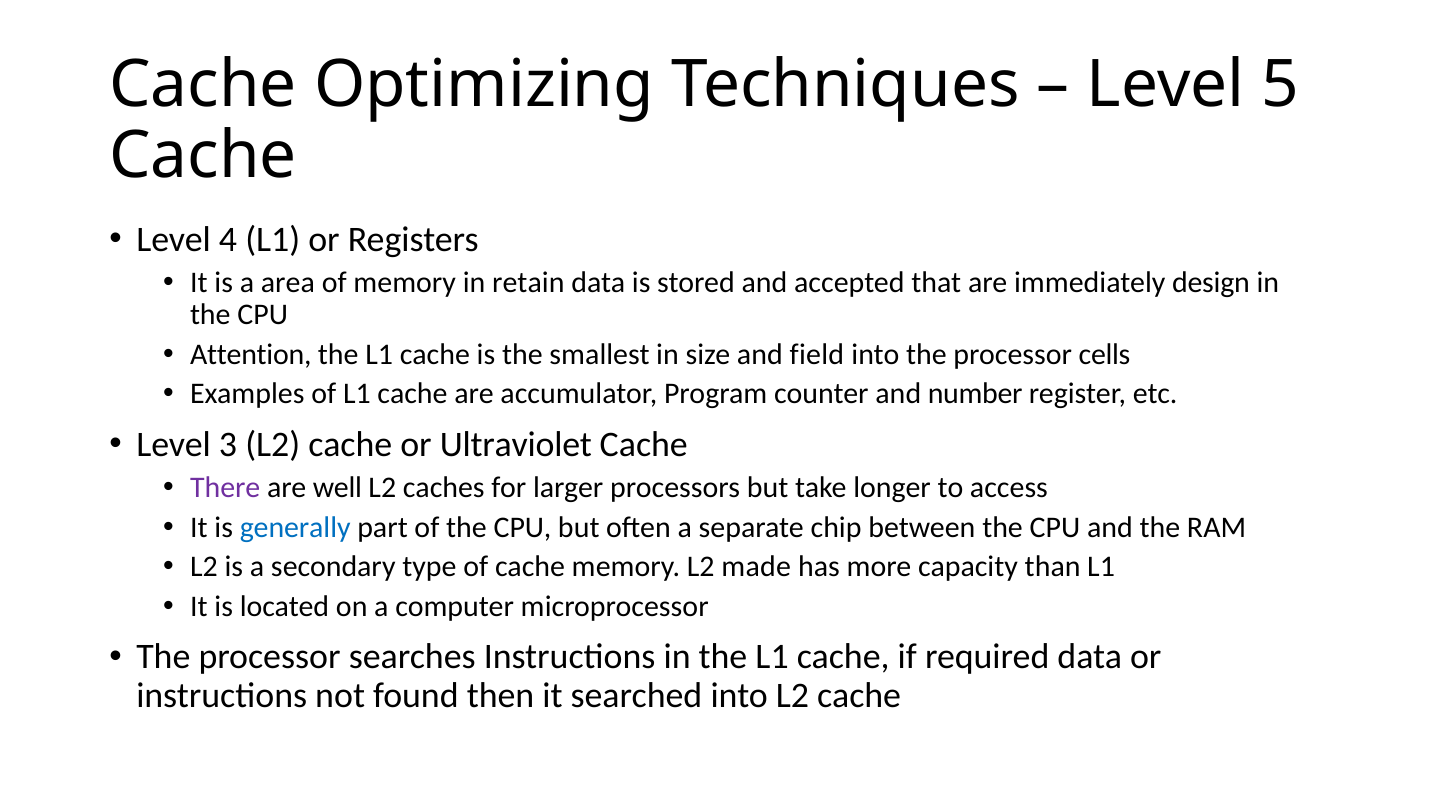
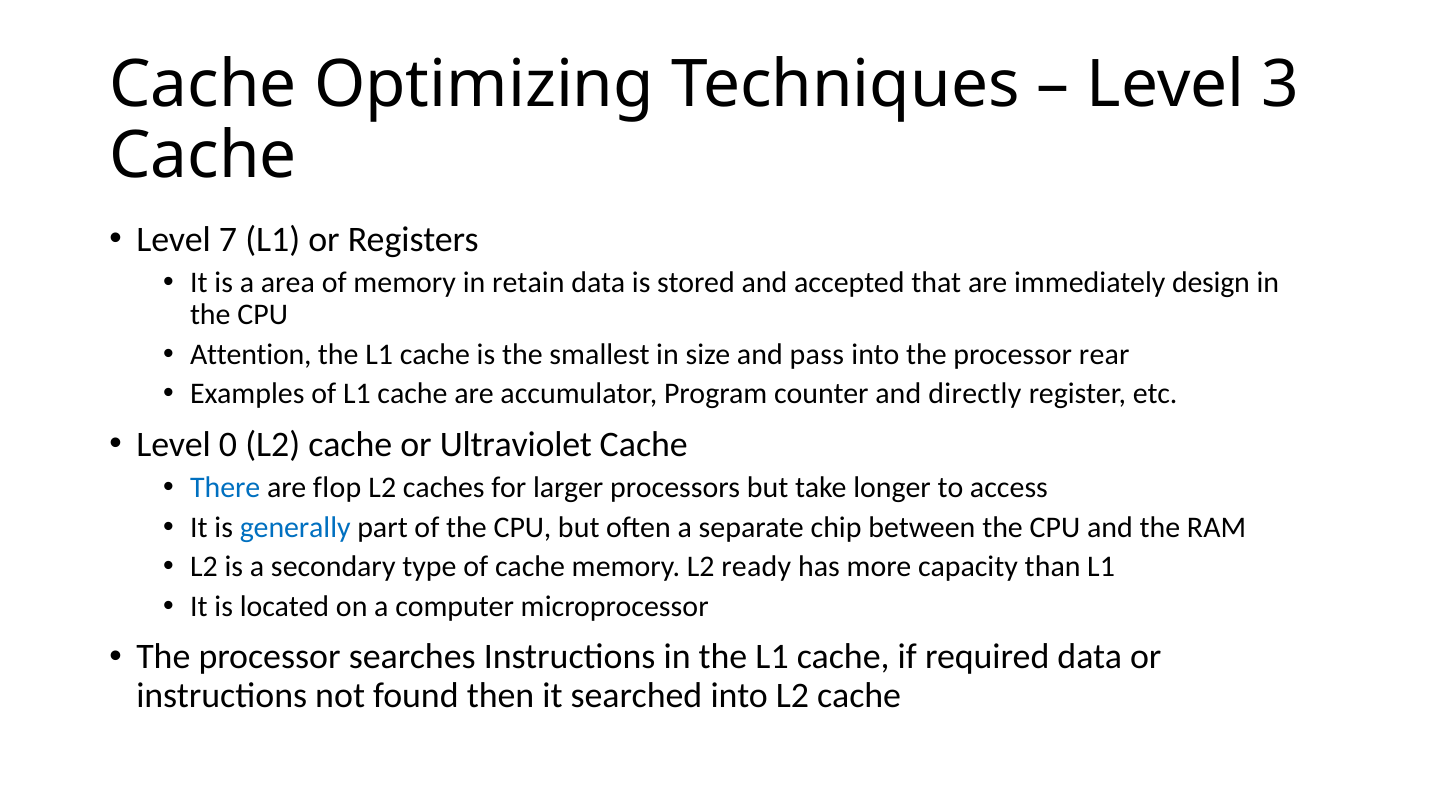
5: 5 -> 3
4: 4 -> 7
field: field -> pass
cells: cells -> rear
number: number -> directly
3: 3 -> 0
There colour: purple -> blue
well: well -> flop
made: made -> ready
